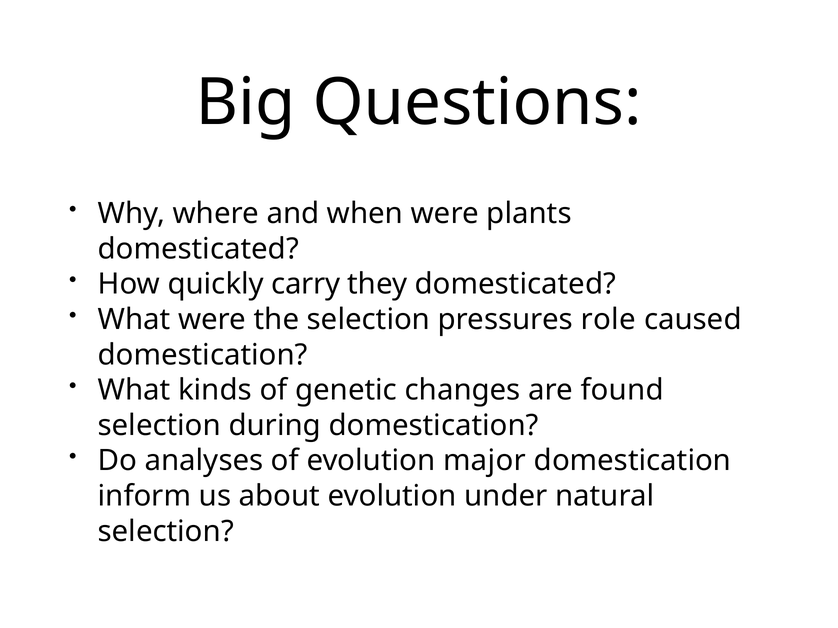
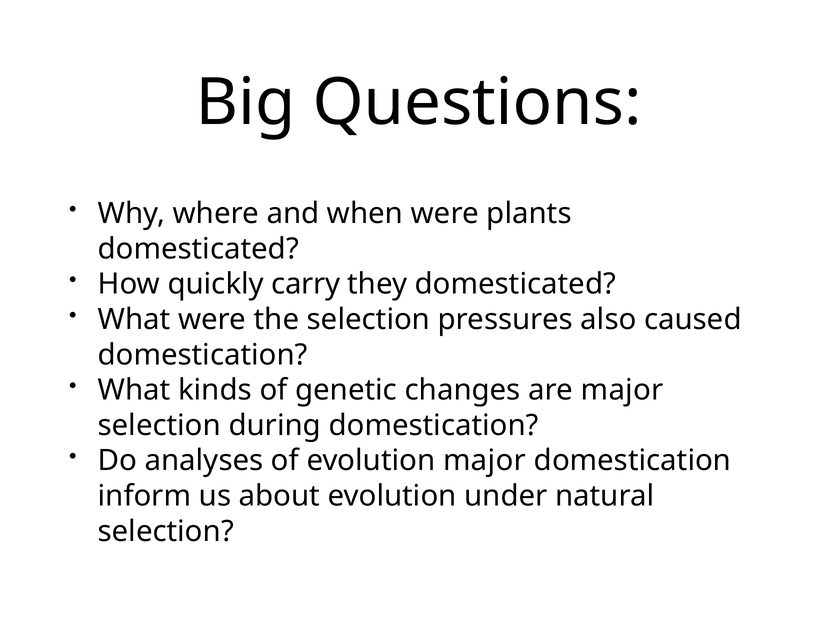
role: role -> also
are found: found -> major
